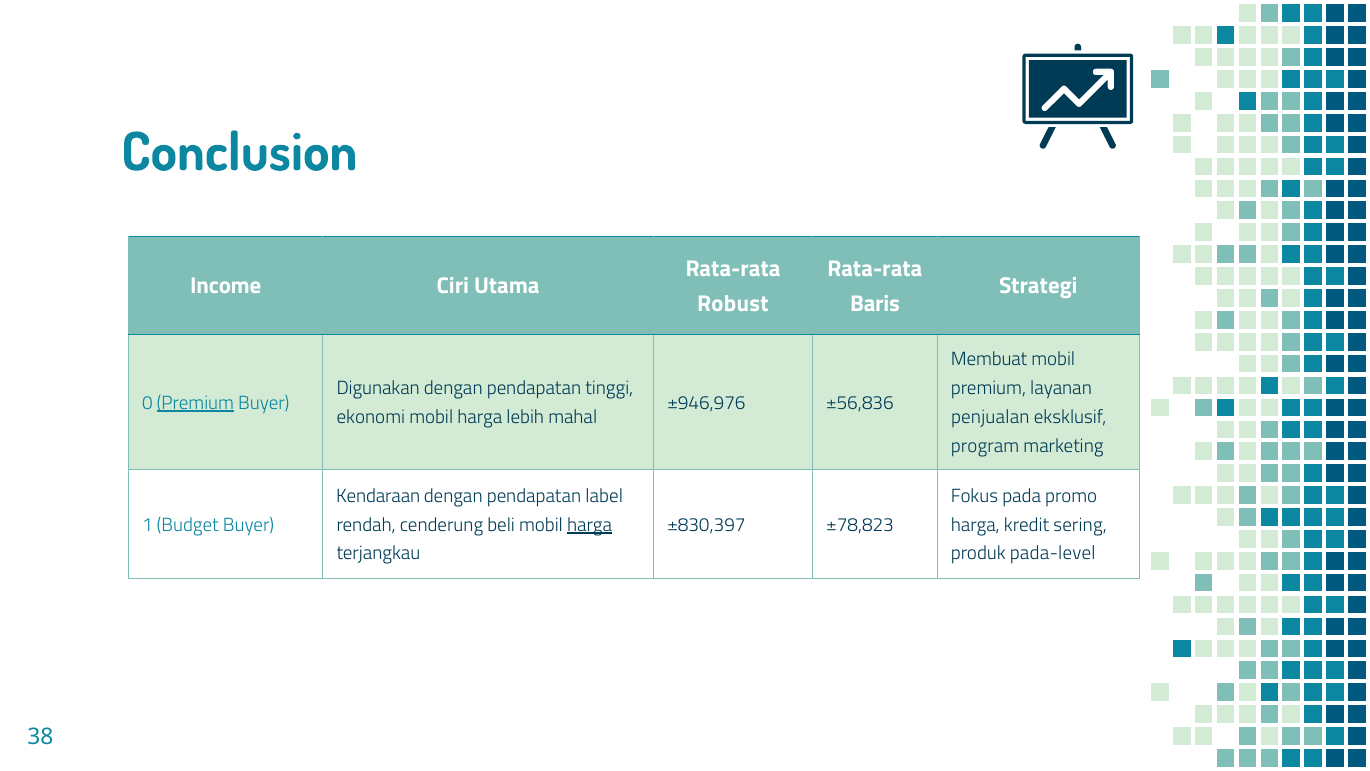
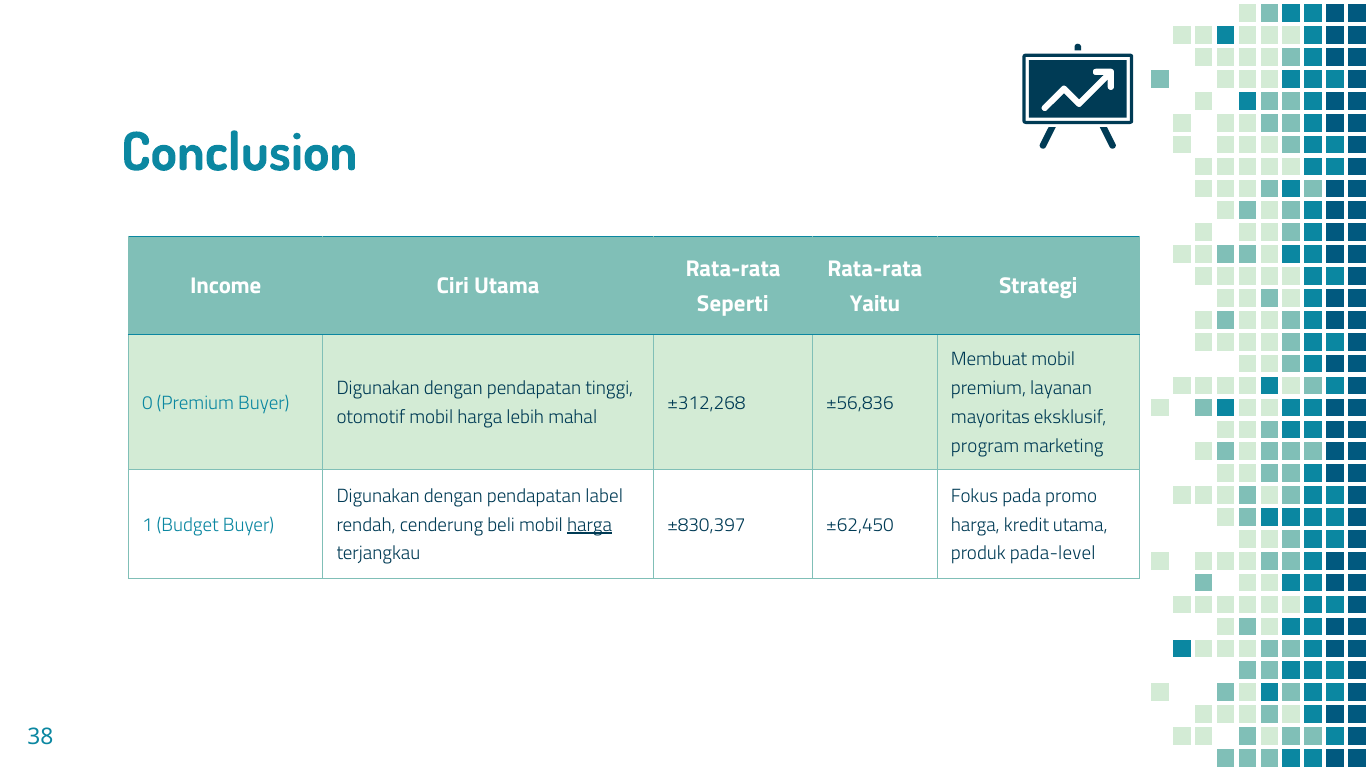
Robust: Robust -> Seperti
Baris: Baris -> Yaitu
Premium at (195, 403) underline: present -> none
±946,976: ±946,976 -> ±312,268
ekonomi: ekonomi -> otomotif
penjualan: penjualan -> mayoritas
Kendaraan at (378, 496): Kendaraan -> Digunakan
±78,823: ±78,823 -> ±62,450
kredit sering: sering -> utama
